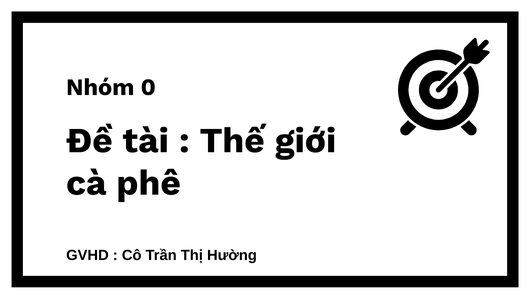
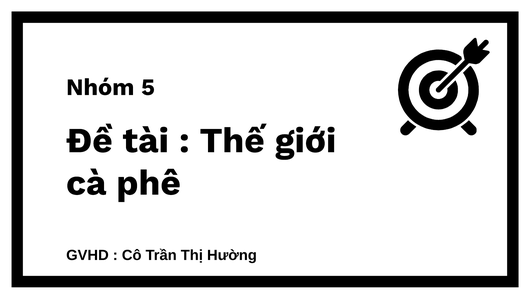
0: 0 -> 5
